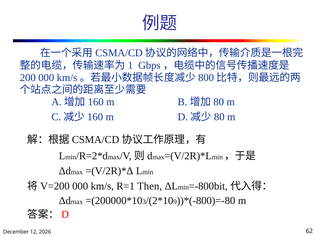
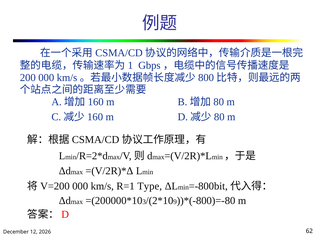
Then: Then -> Type
